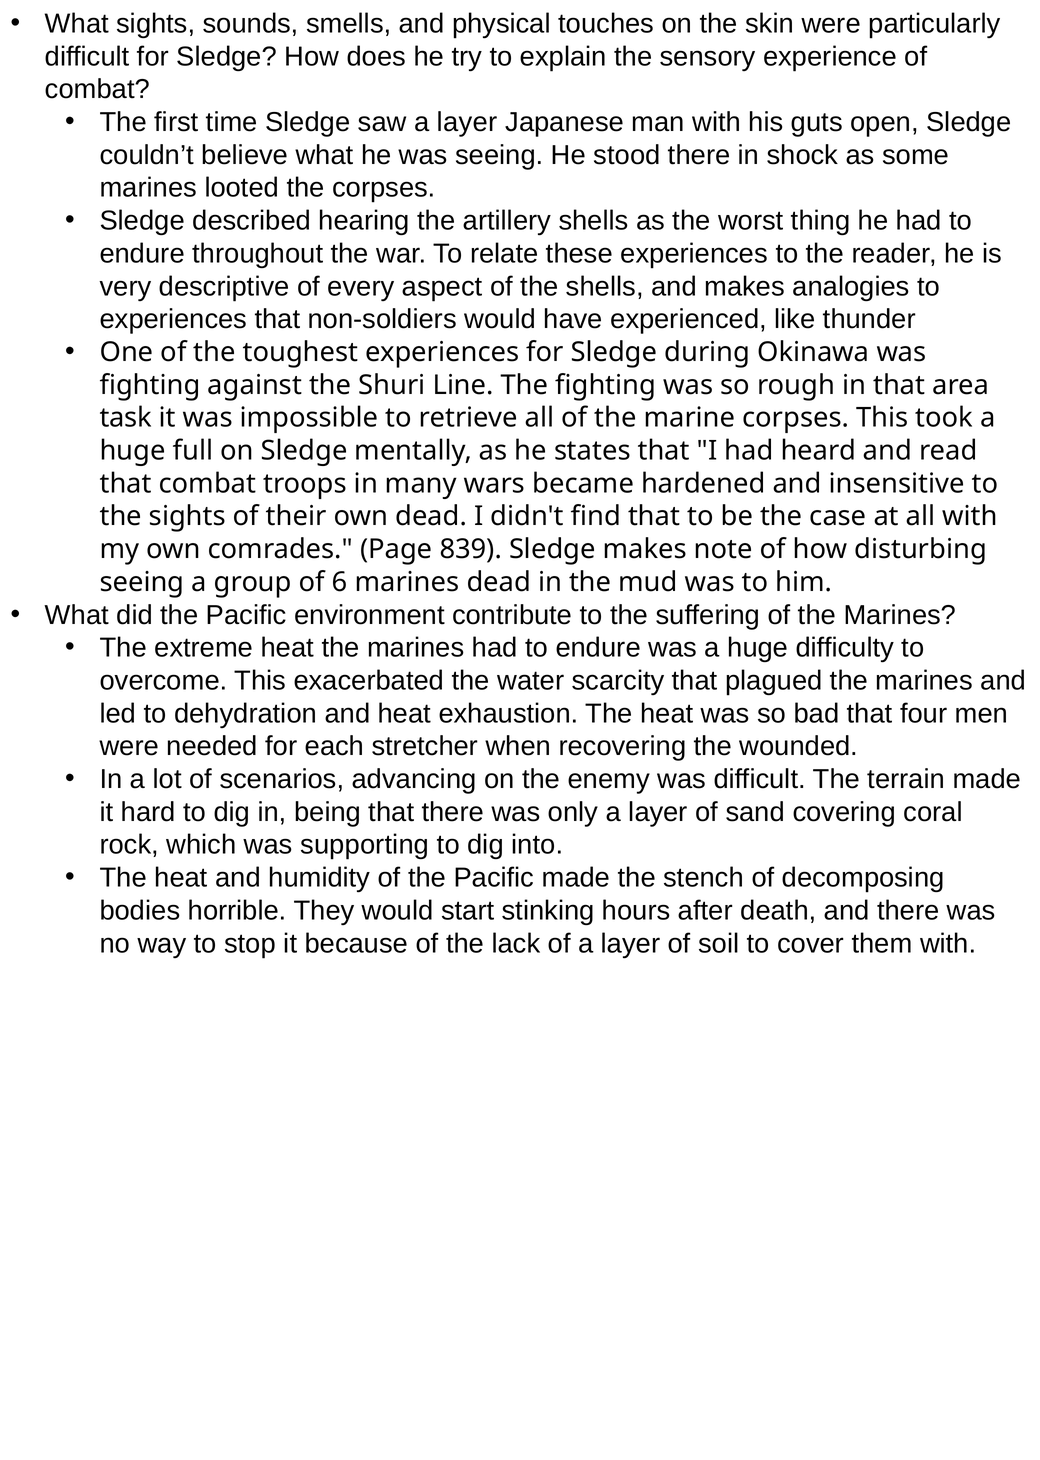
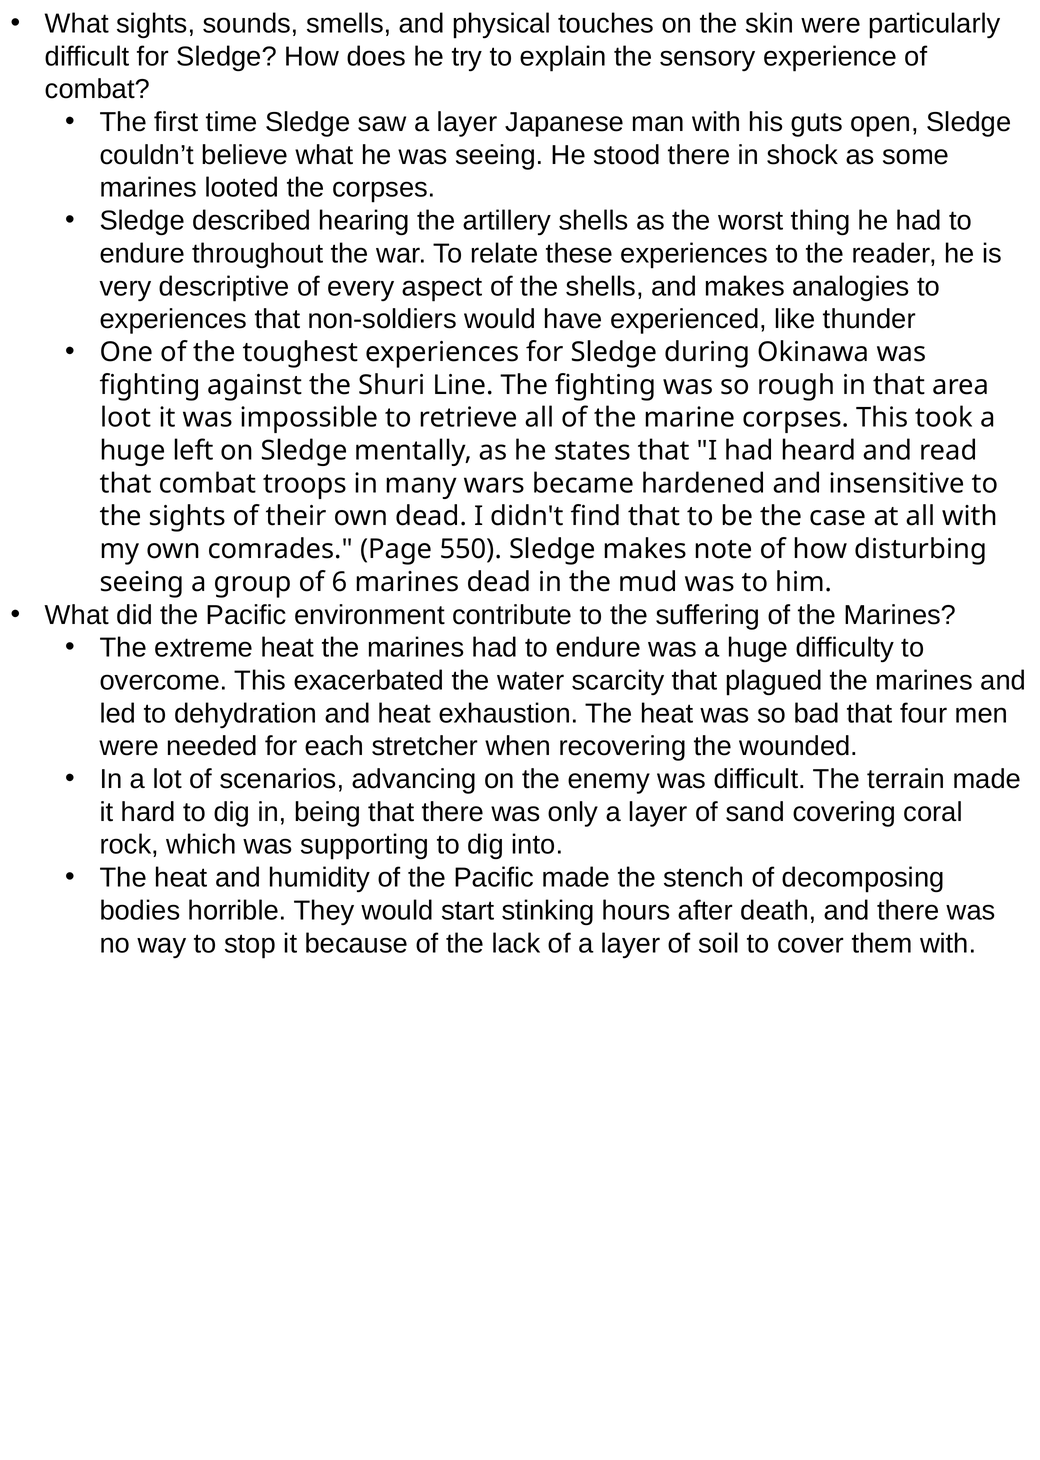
task: task -> loot
full: full -> left
839: 839 -> 550
